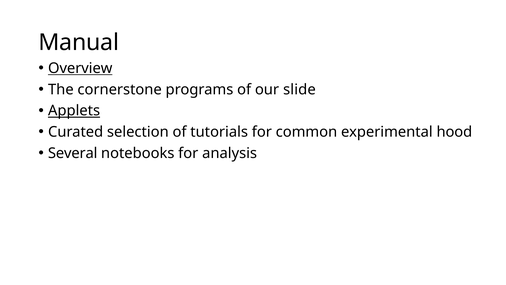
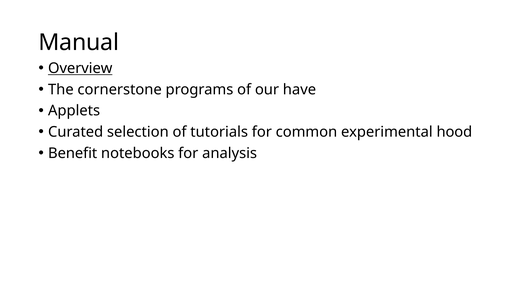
slide: slide -> have
Applets underline: present -> none
Several: Several -> Benefit
